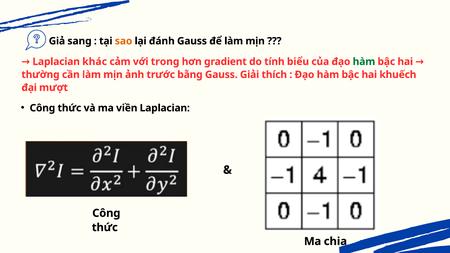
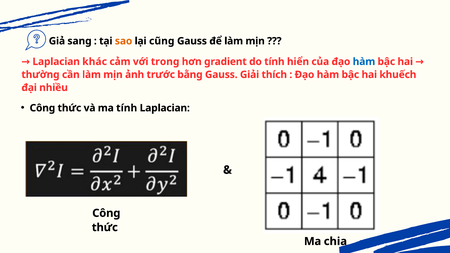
đánh: đánh -> cũng
biểu: biểu -> hiển
hàm at (364, 62) colour: green -> blue
mượt: mượt -> nhiều
ma viền: viền -> tính
